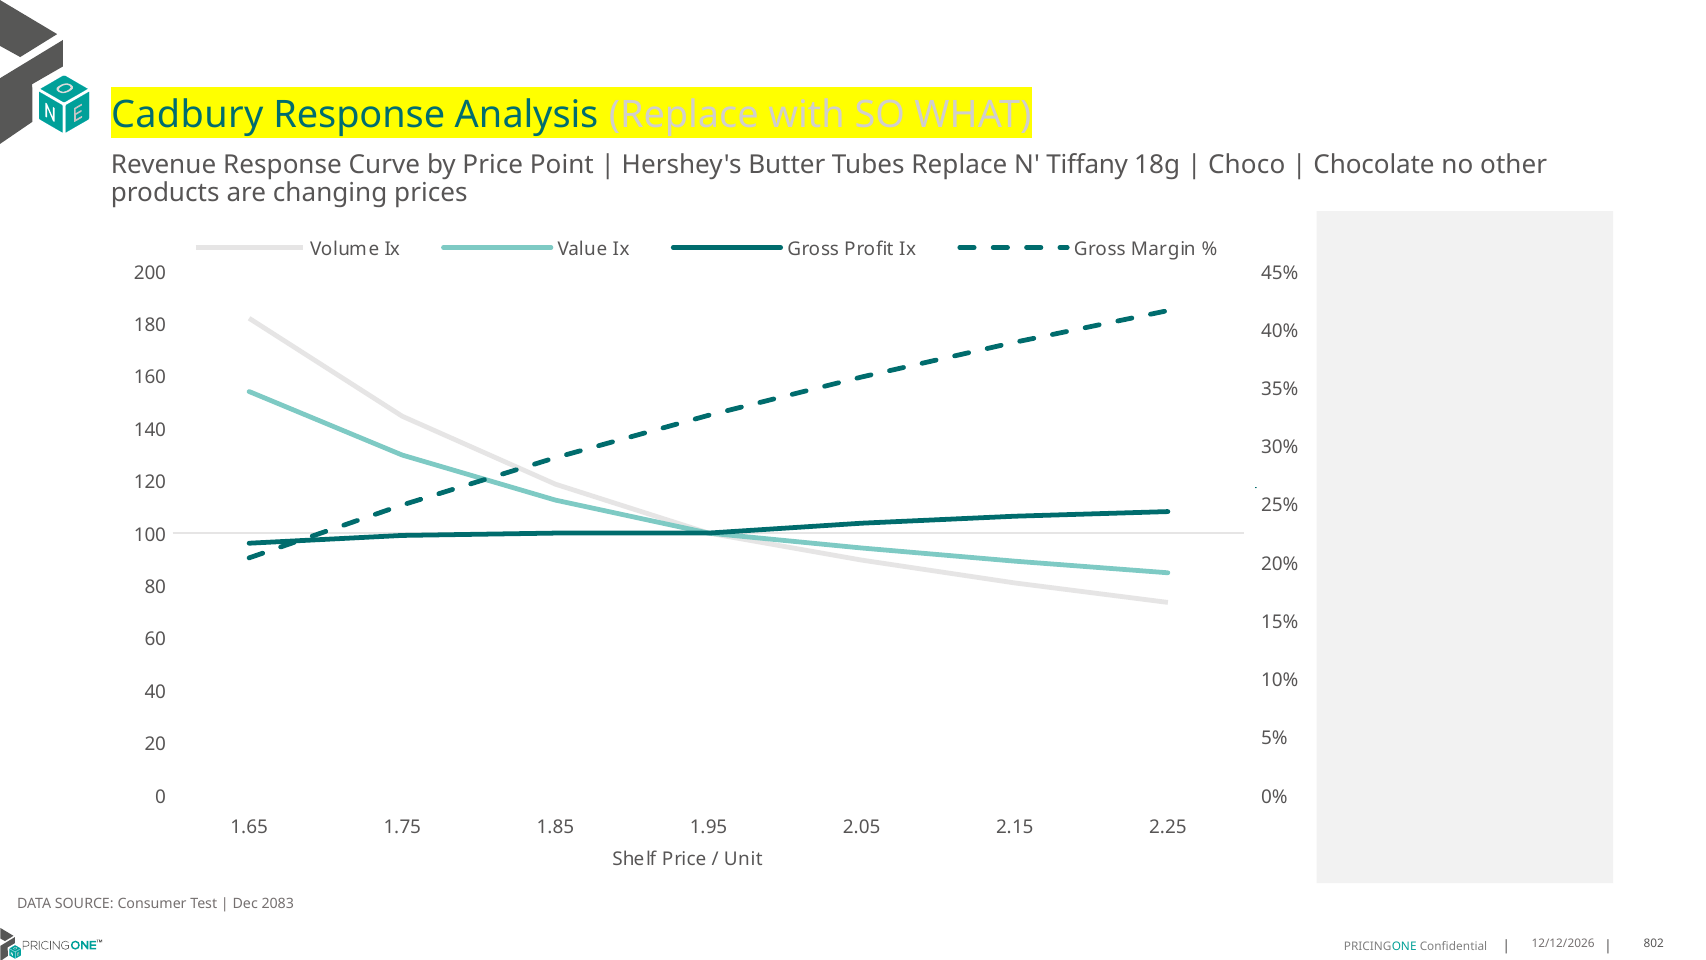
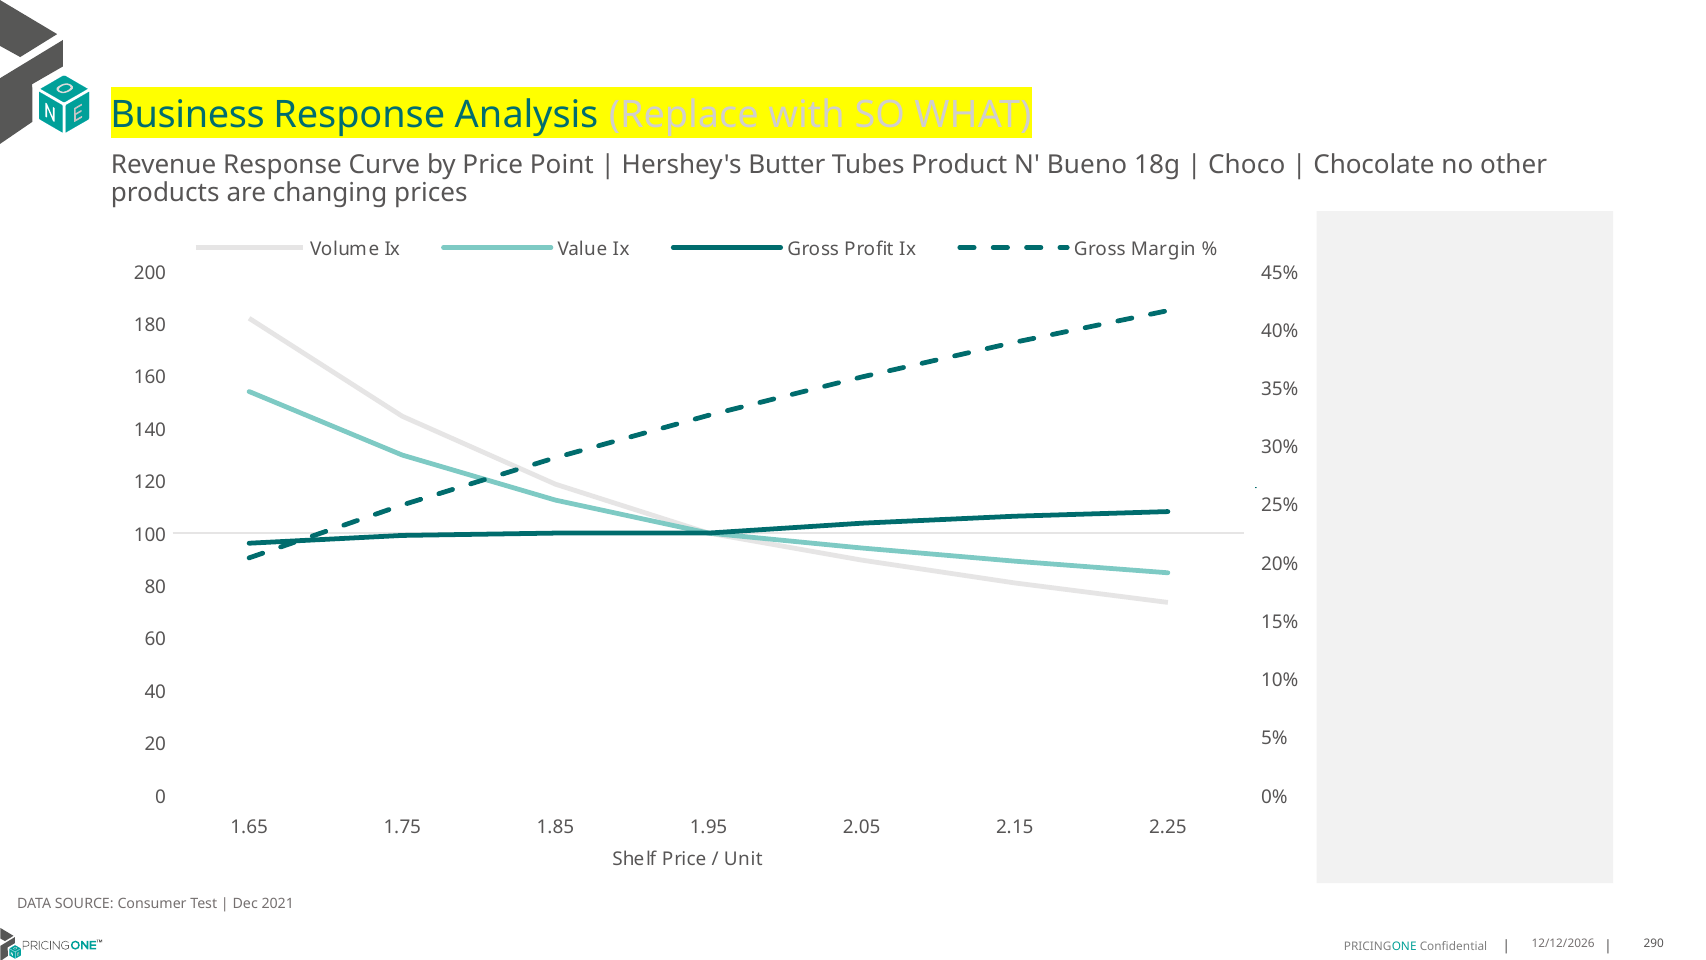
Cadbury: Cadbury -> Business
Tubes Replace: Replace -> Product
Tiffany: Tiffany -> Bueno
2083: 2083 -> 2021
802: 802 -> 290
